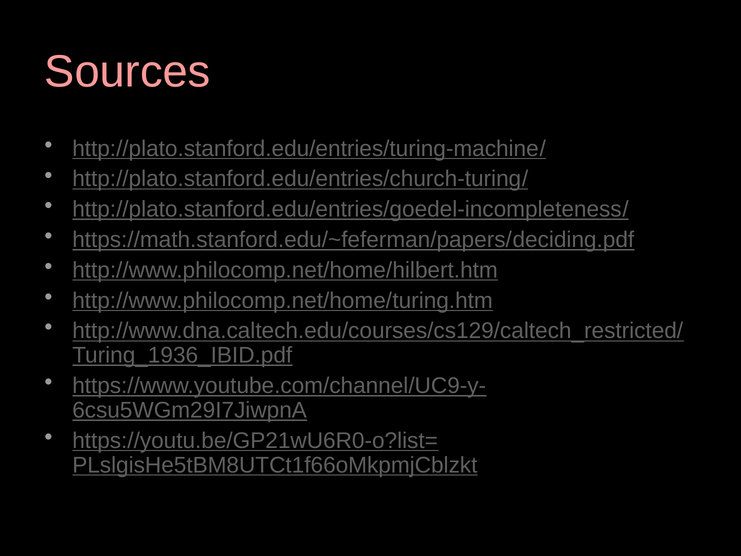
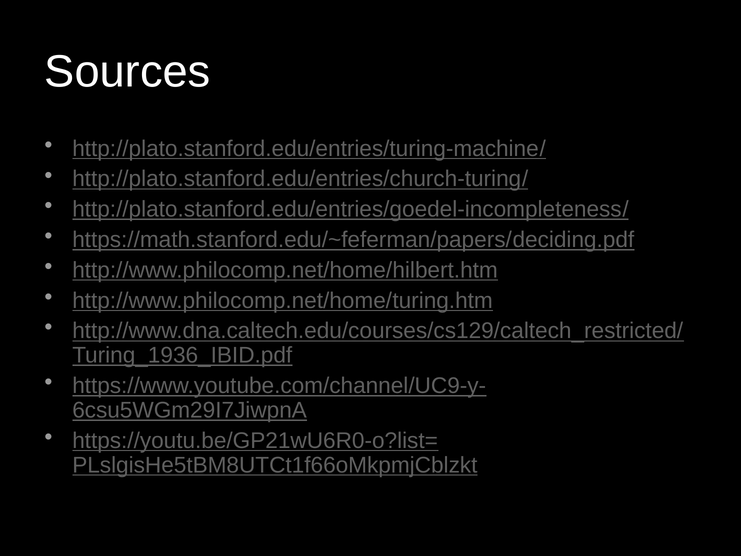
Sources colour: pink -> white
